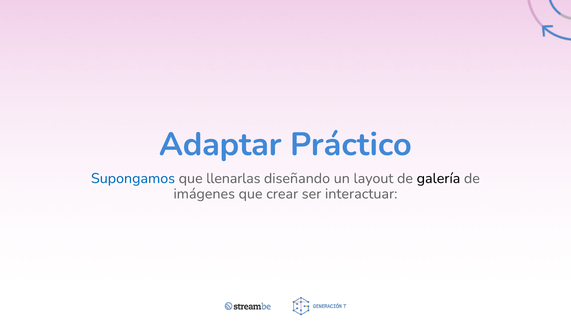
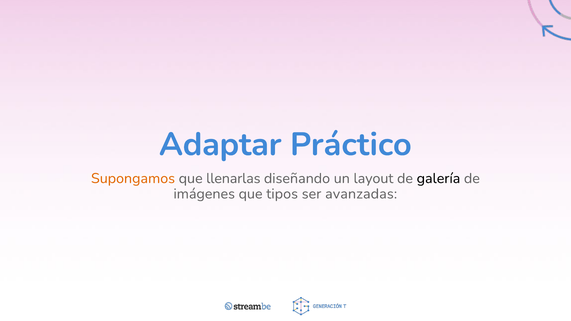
Supongamos colour: blue -> orange
crear: crear -> tipos
interactuar: interactuar -> avanzadas
